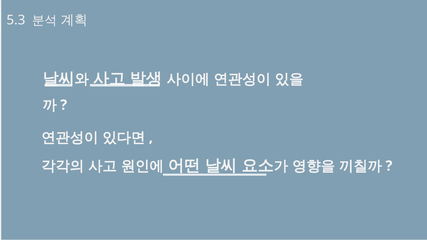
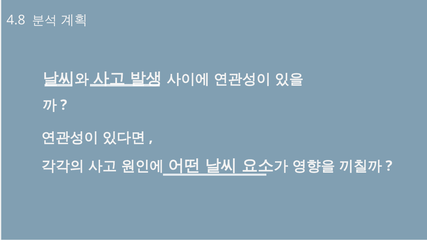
5.3: 5.3 -> 4.8
